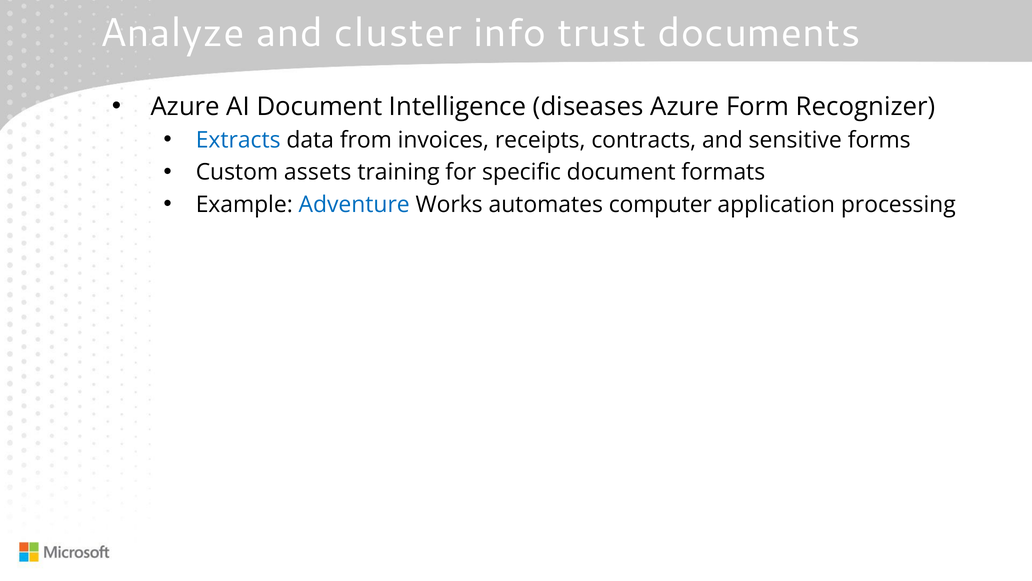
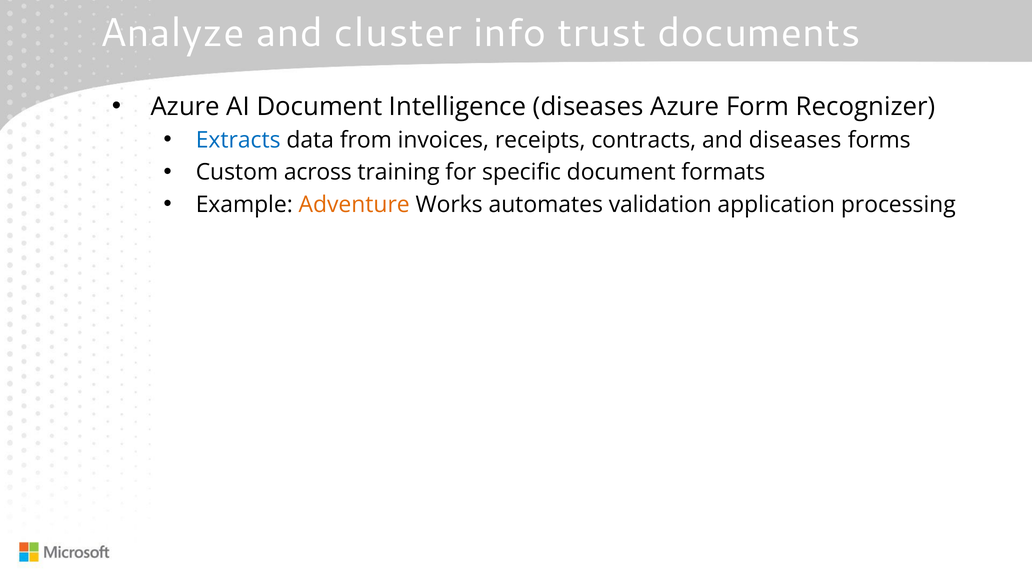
and sensitive: sensitive -> diseases
assets: assets -> across
Adventure colour: blue -> orange
computer: computer -> validation
